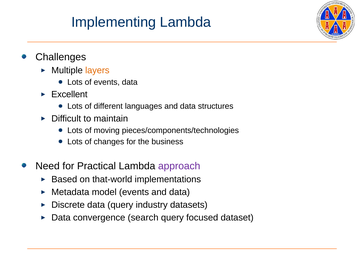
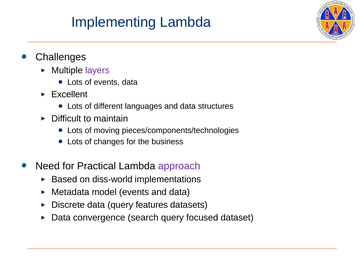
layers colour: orange -> purple
that-world: that-world -> diss-world
industry: industry -> features
